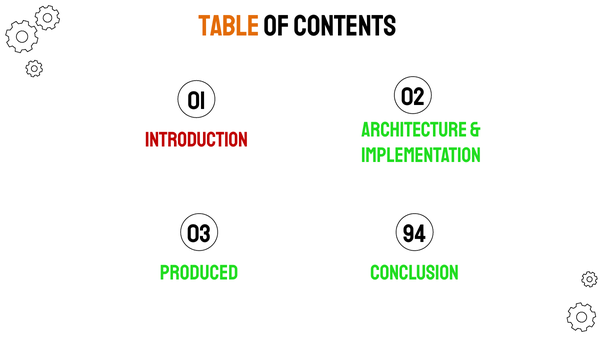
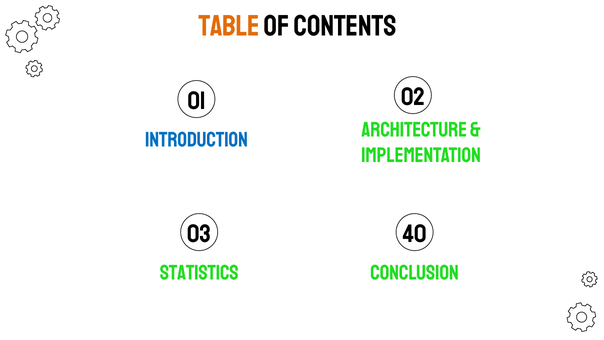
Introduction colour: red -> blue
94: 94 -> 40
Produced: Produced -> Statistics
